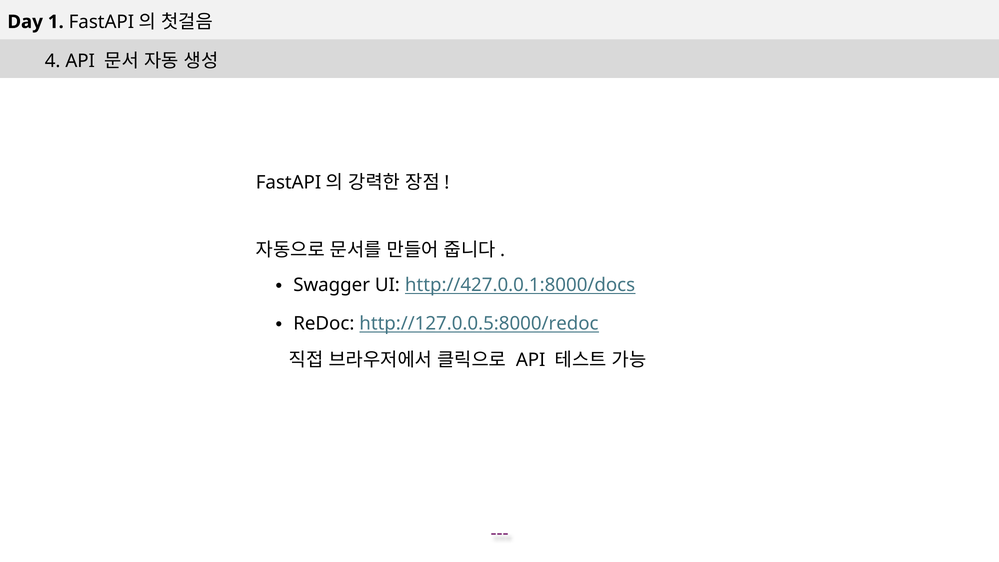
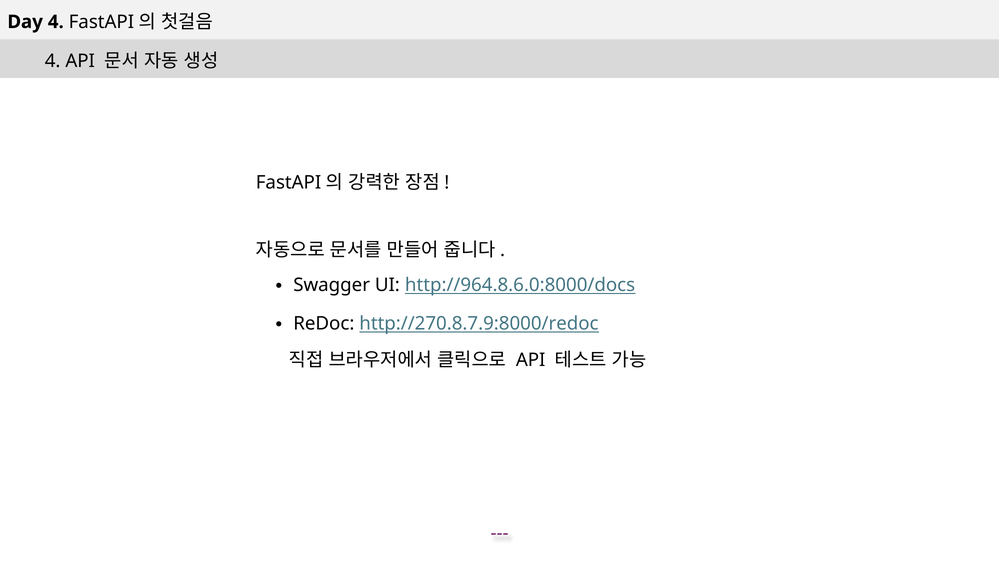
Day 1: 1 -> 4
http://427.0.0.1:8000/docs: http://427.0.0.1:8000/docs -> http://964.8.6.0:8000/docs
http://127.0.0.5:8000/redoc: http://127.0.0.5:8000/redoc -> http://270.8.7.9:8000/redoc
